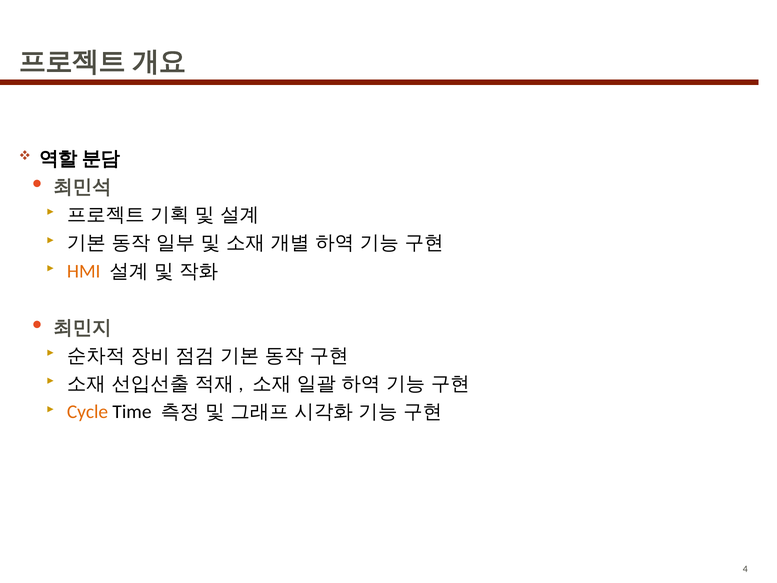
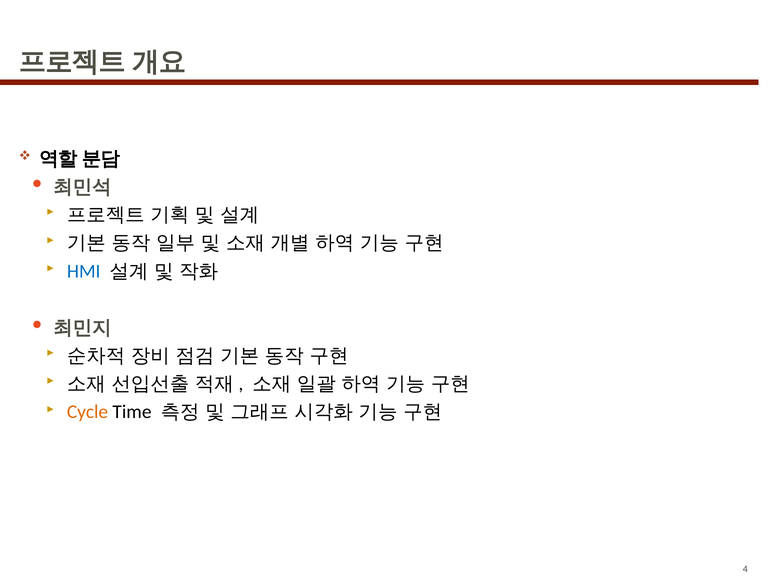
HMI colour: orange -> blue
